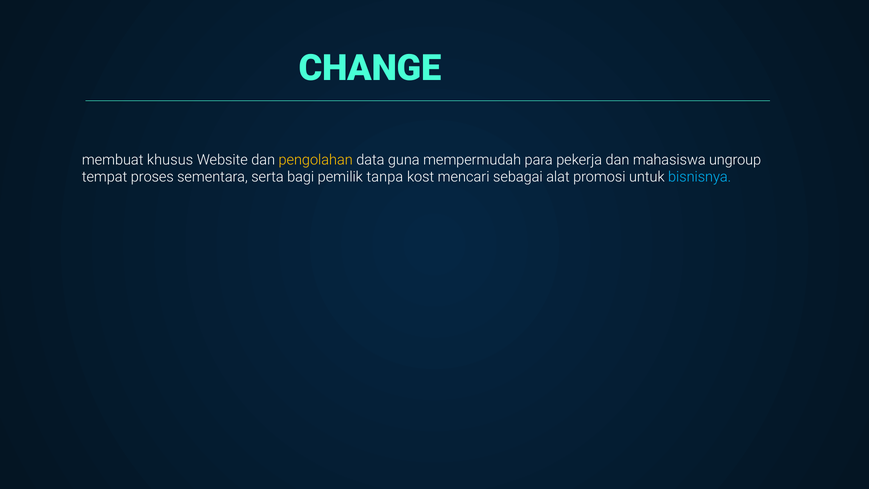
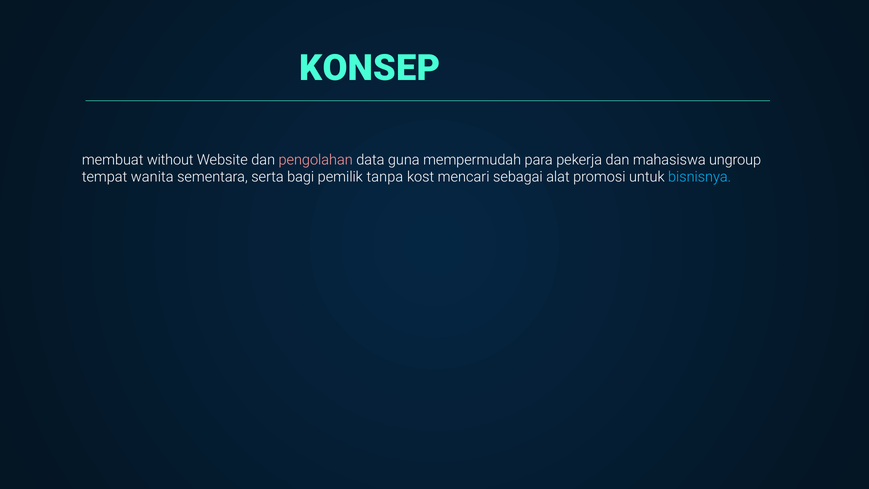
CHANGE: CHANGE -> KONSEP
khusus: khusus -> without
pengolahan colour: yellow -> pink
proses: proses -> wanita
